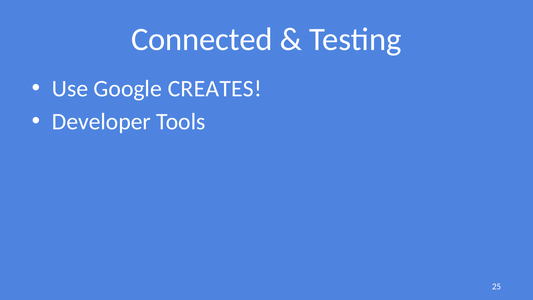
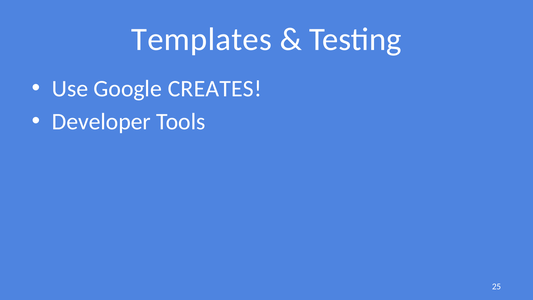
Connected: Connected -> Templates
